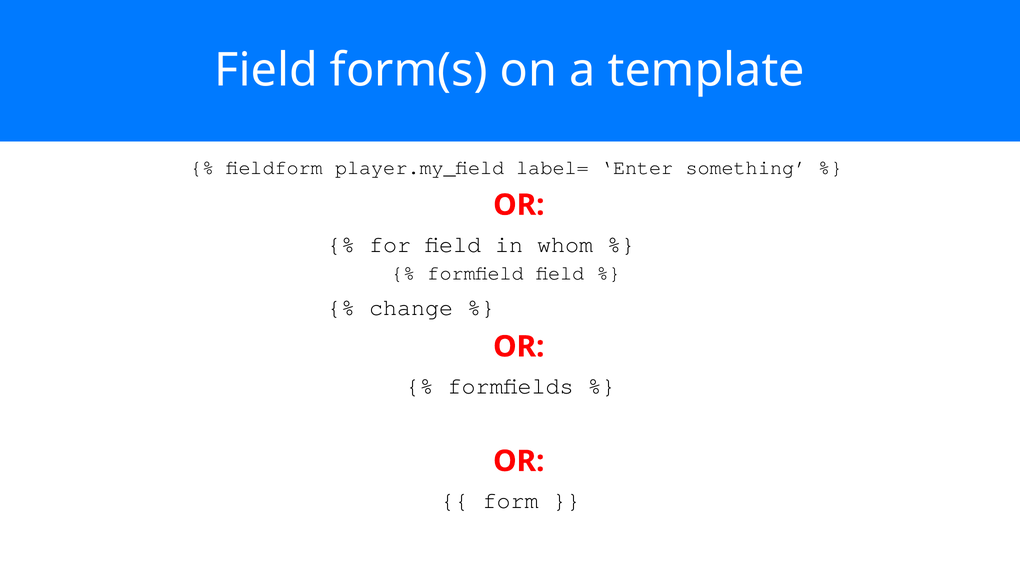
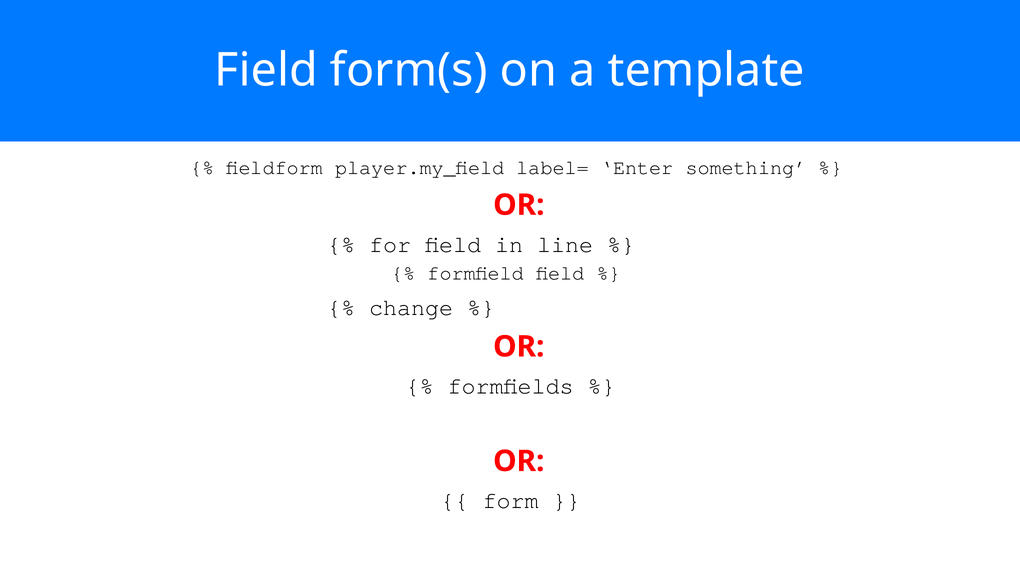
whom: whom -> line
